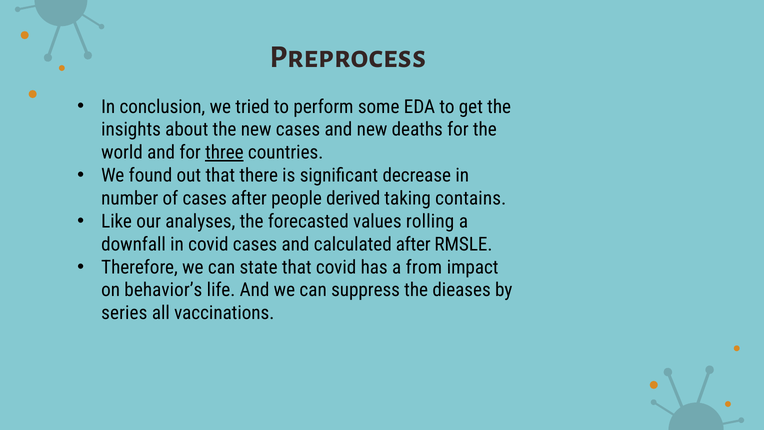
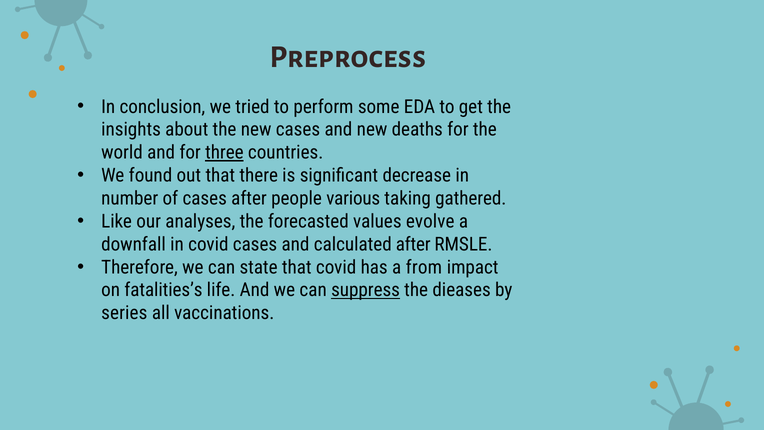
derived: derived -> various
contains: contains -> gathered
rolling: rolling -> evolve
behavior’s: behavior’s -> fatalities’s
suppress underline: none -> present
